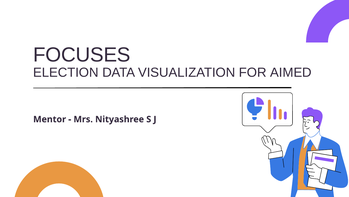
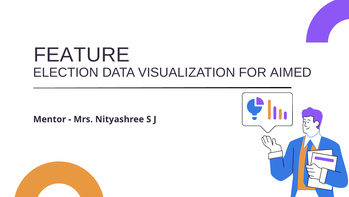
FOCUSES: FOCUSES -> FEATURE
